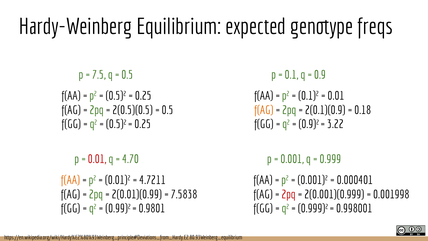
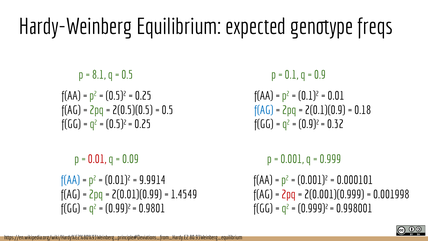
7.5: 7.5 -> 8.1
f(AG at (264, 110) colour: orange -> blue
3.22: 3.22 -> 0.32
4.70: 4.70 -> 0.09
f(AA at (70, 180) colour: orange -> blue
4.7211: 4.7211 -> 9.9914
0.000401: 0.000401 -> 0.000101
7.5838: 7.5838 -> 1.4549
